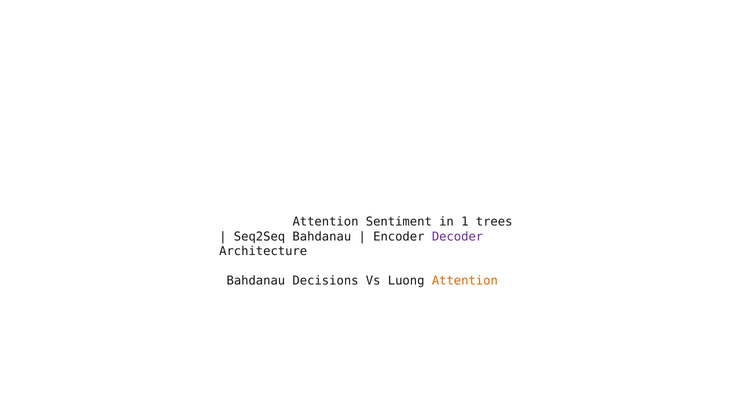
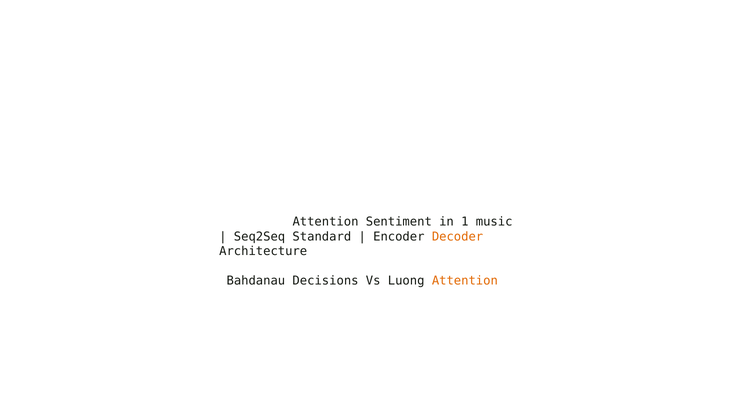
trees: trees -> music
Seq2Seq Bahdanau: Bahdanau -> Standard
Decoder colour: purple -> orange
